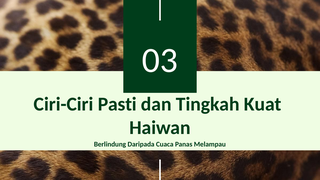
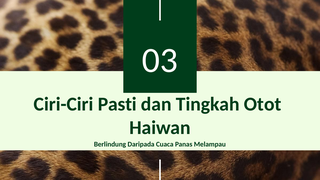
Kuat: Kuat -> Otot
